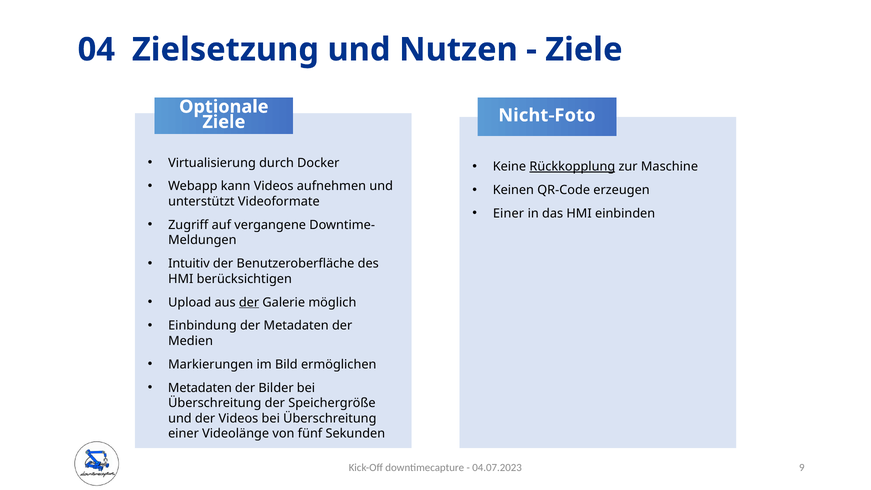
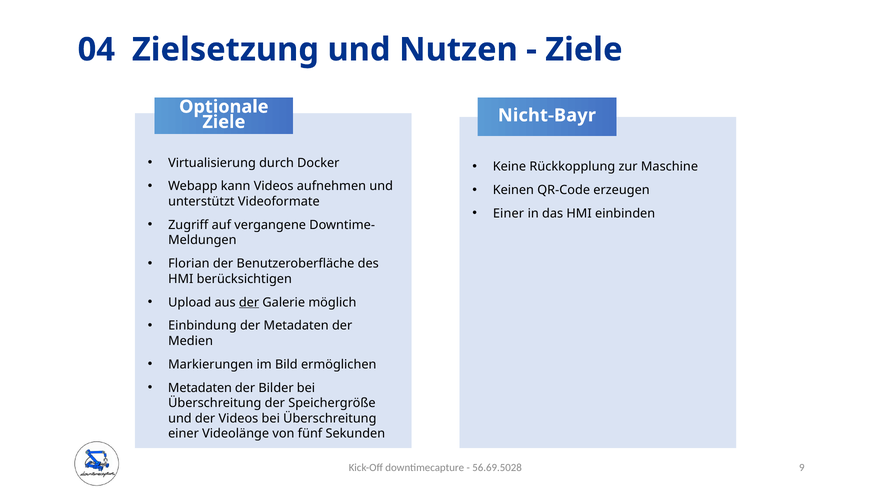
Nicht-Foto: Nicht-Foto -> Nicht-Bayr
Rückkopplung underline: present -> none
Intuitiv: Intuitiv -> Florian
04.07.2023: 04.07.2023 -> 56.69.5028
